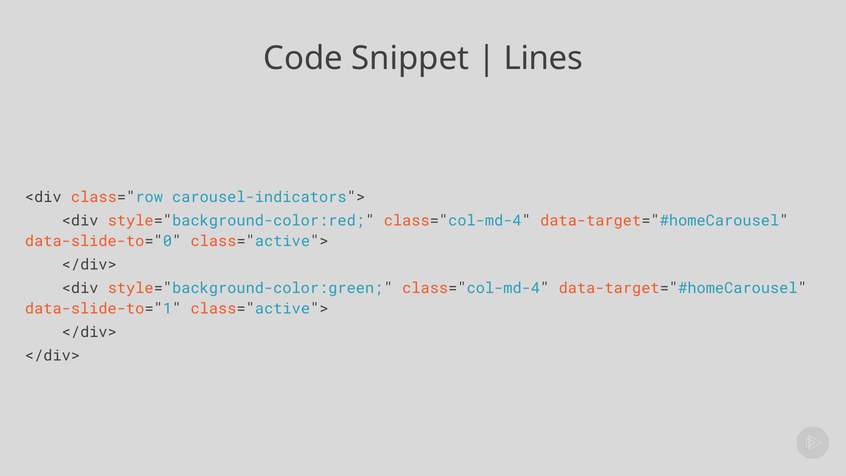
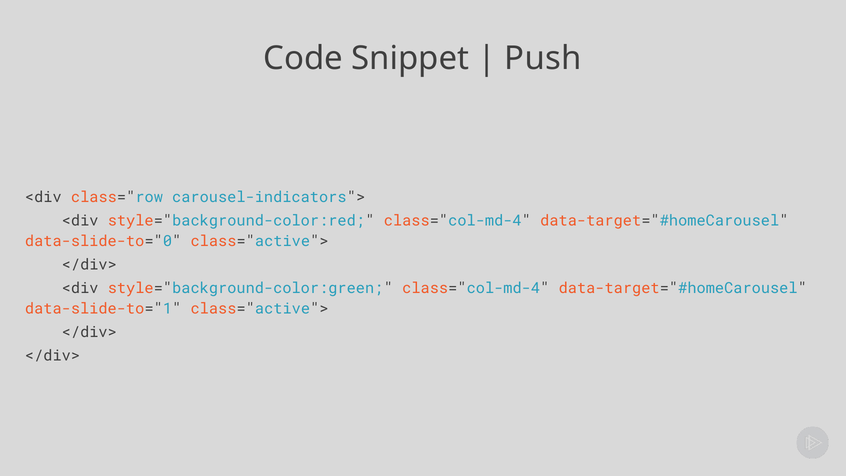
Lines: Lines -> Push
